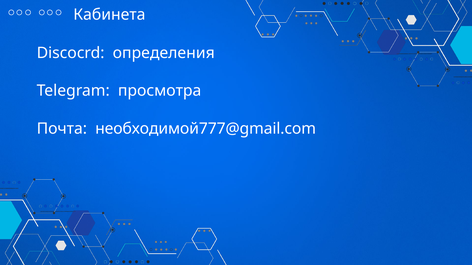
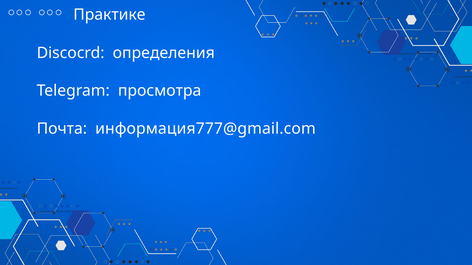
Кабинета: Кабинета -> Практике
необходимой777@gmail.com: необходимой777@gmail.com -> информация777@gmail.com
